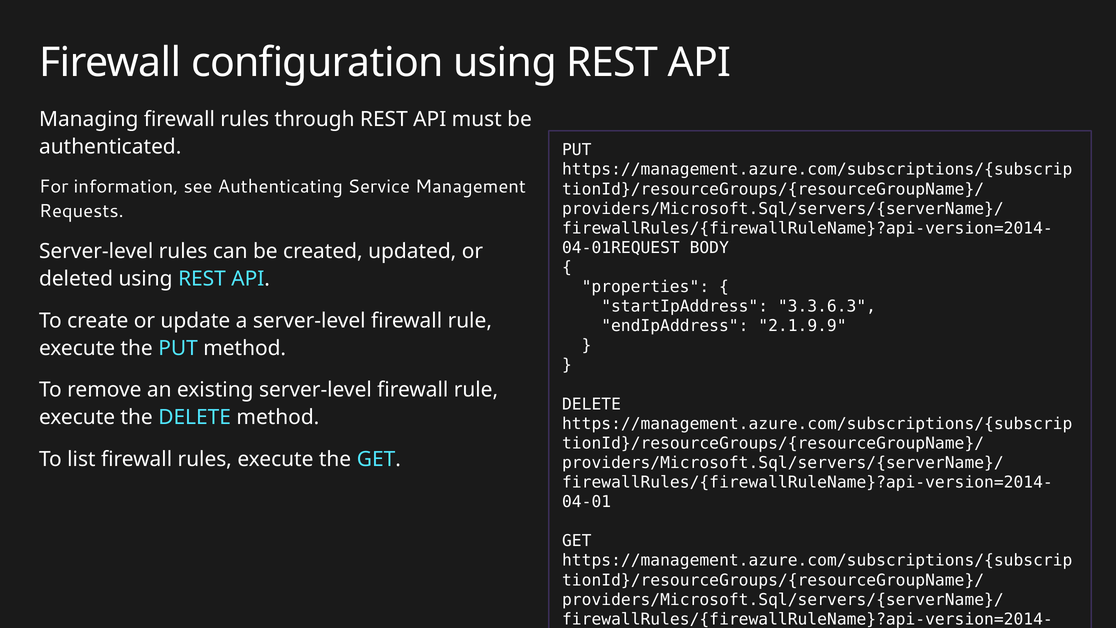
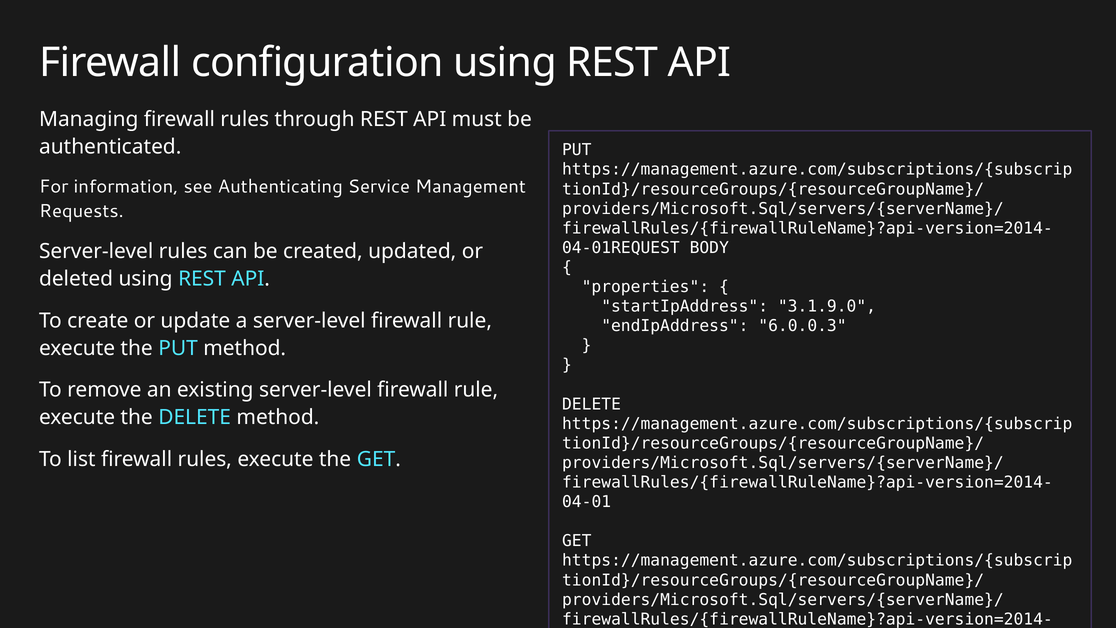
3.3.6.3: 3.3.6.3 -> 3.1.9.0
2.1.9.9: 2.1.9.9 -> 6.0.0.3
